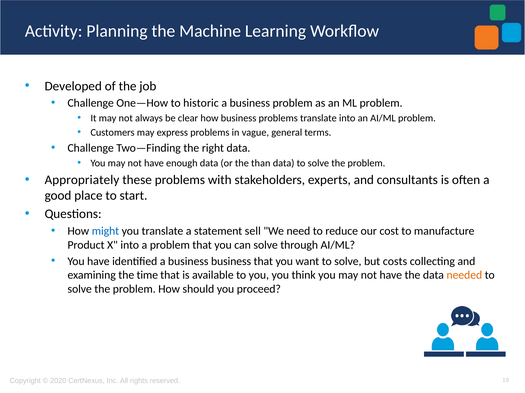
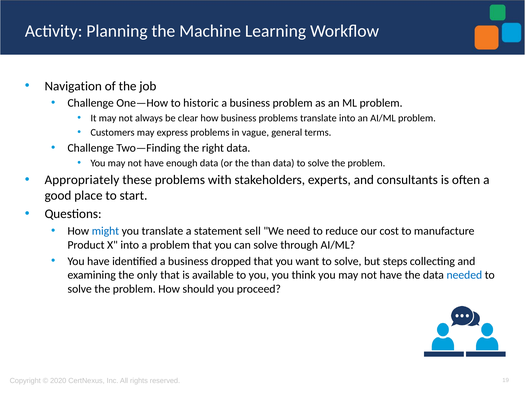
Developed: Developed -> Navigation
business business: business -> dropped
costs: costs -> steps
time: time -> only
needed colour: orange -> blue
